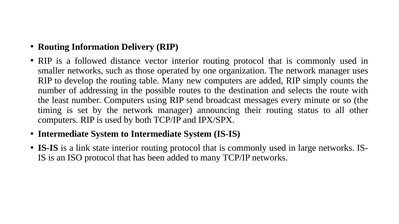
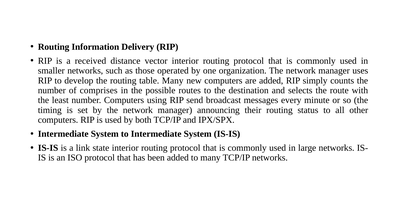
followed: followed -> received
addressing: addressing -> comprises
